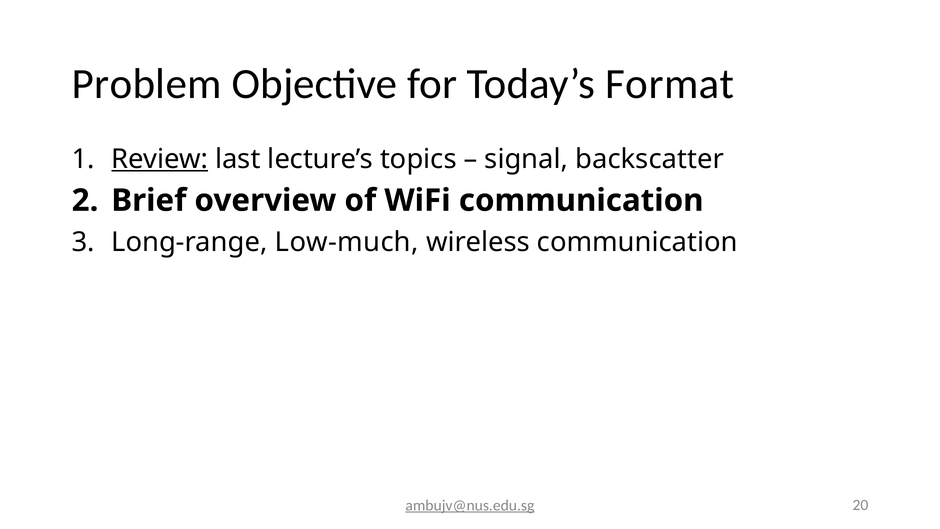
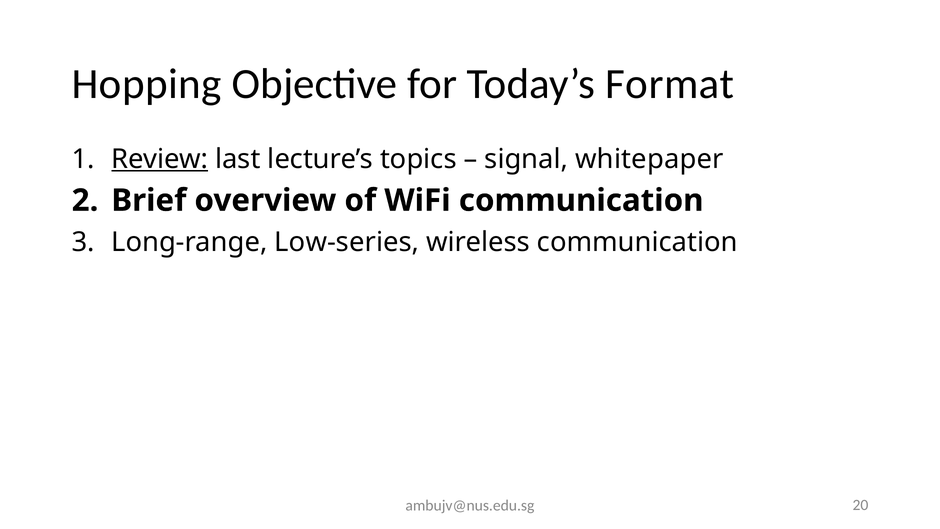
Problem: Problem -> Hopping
backscatter: backscatter -> whitepaper
Low-much: Low-much -> Low-series
ambujv@nus.edu.sg underline: present -> none
